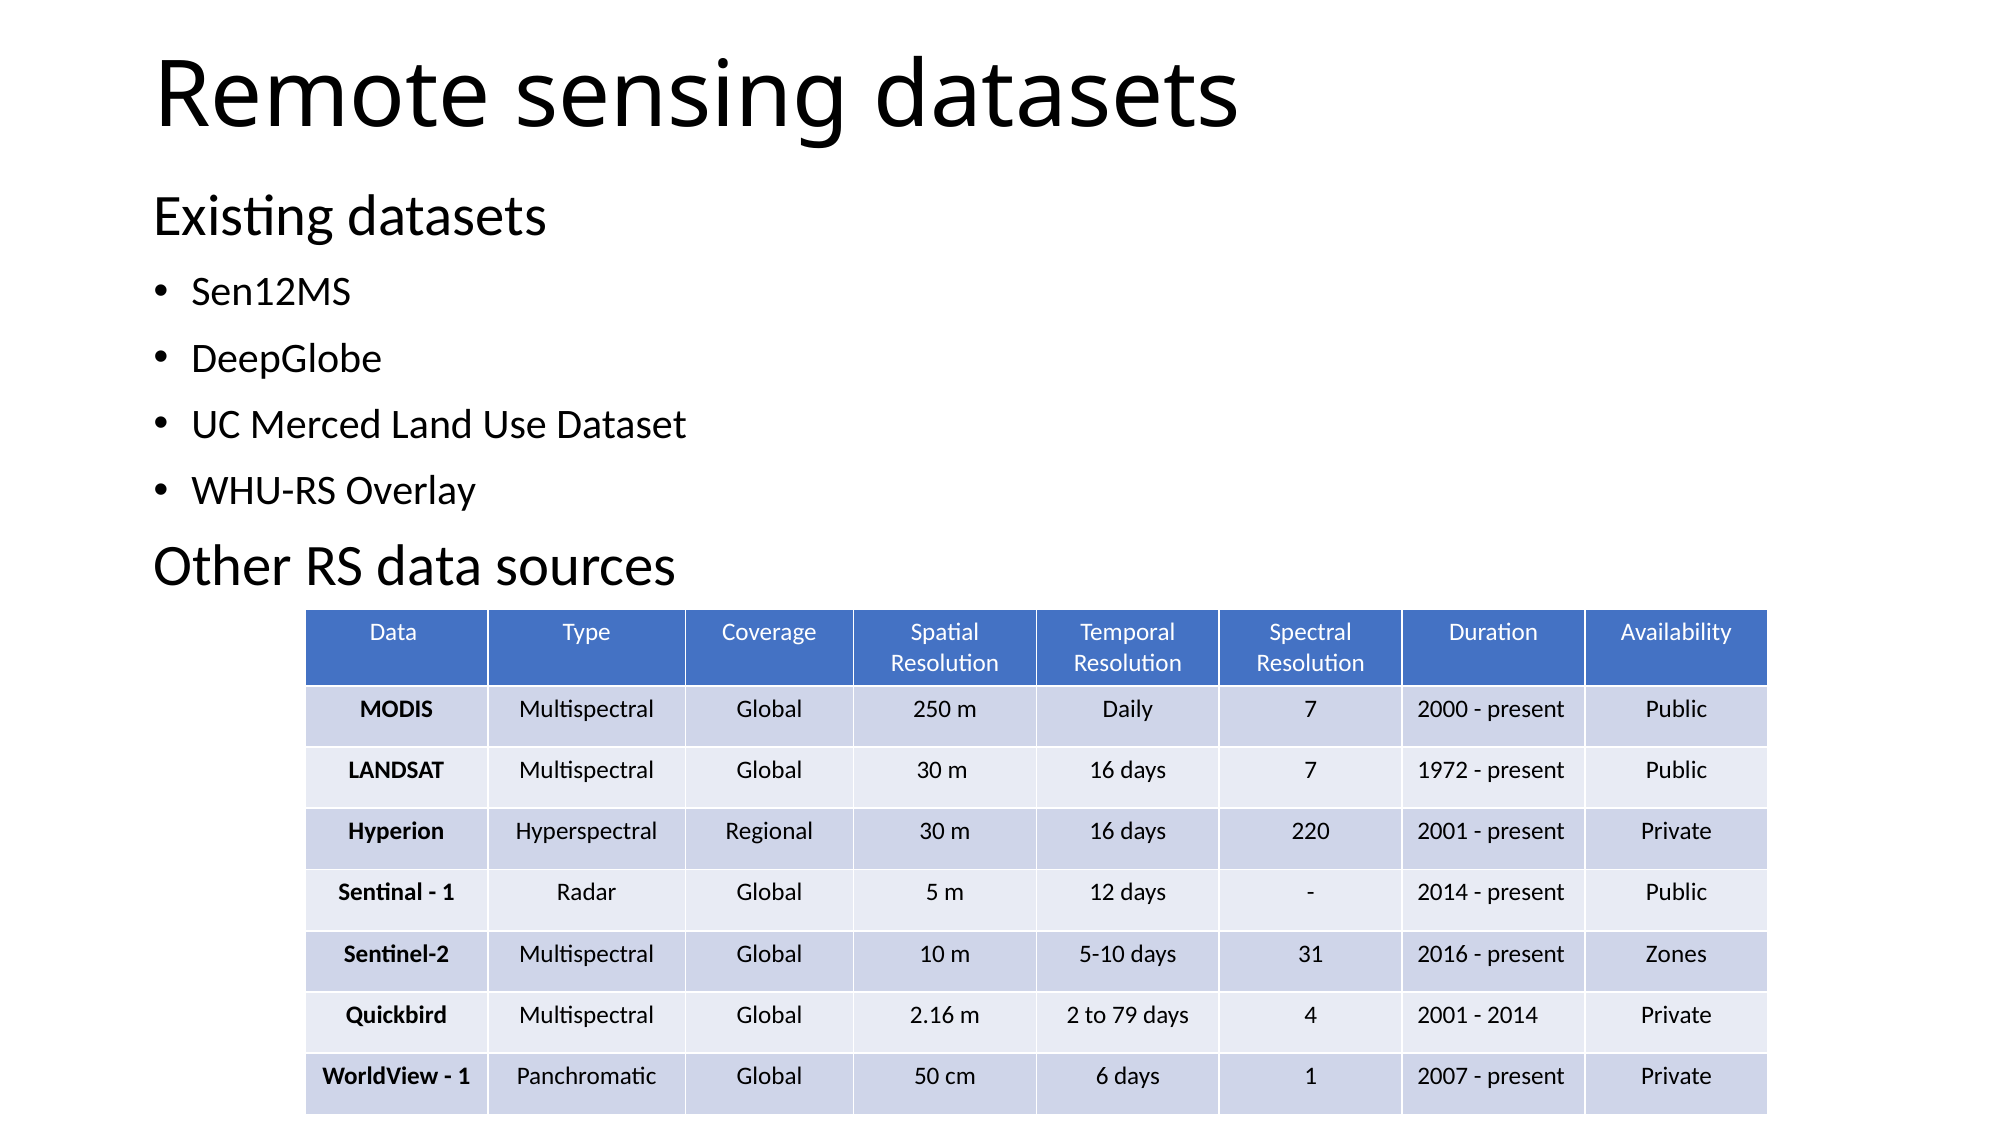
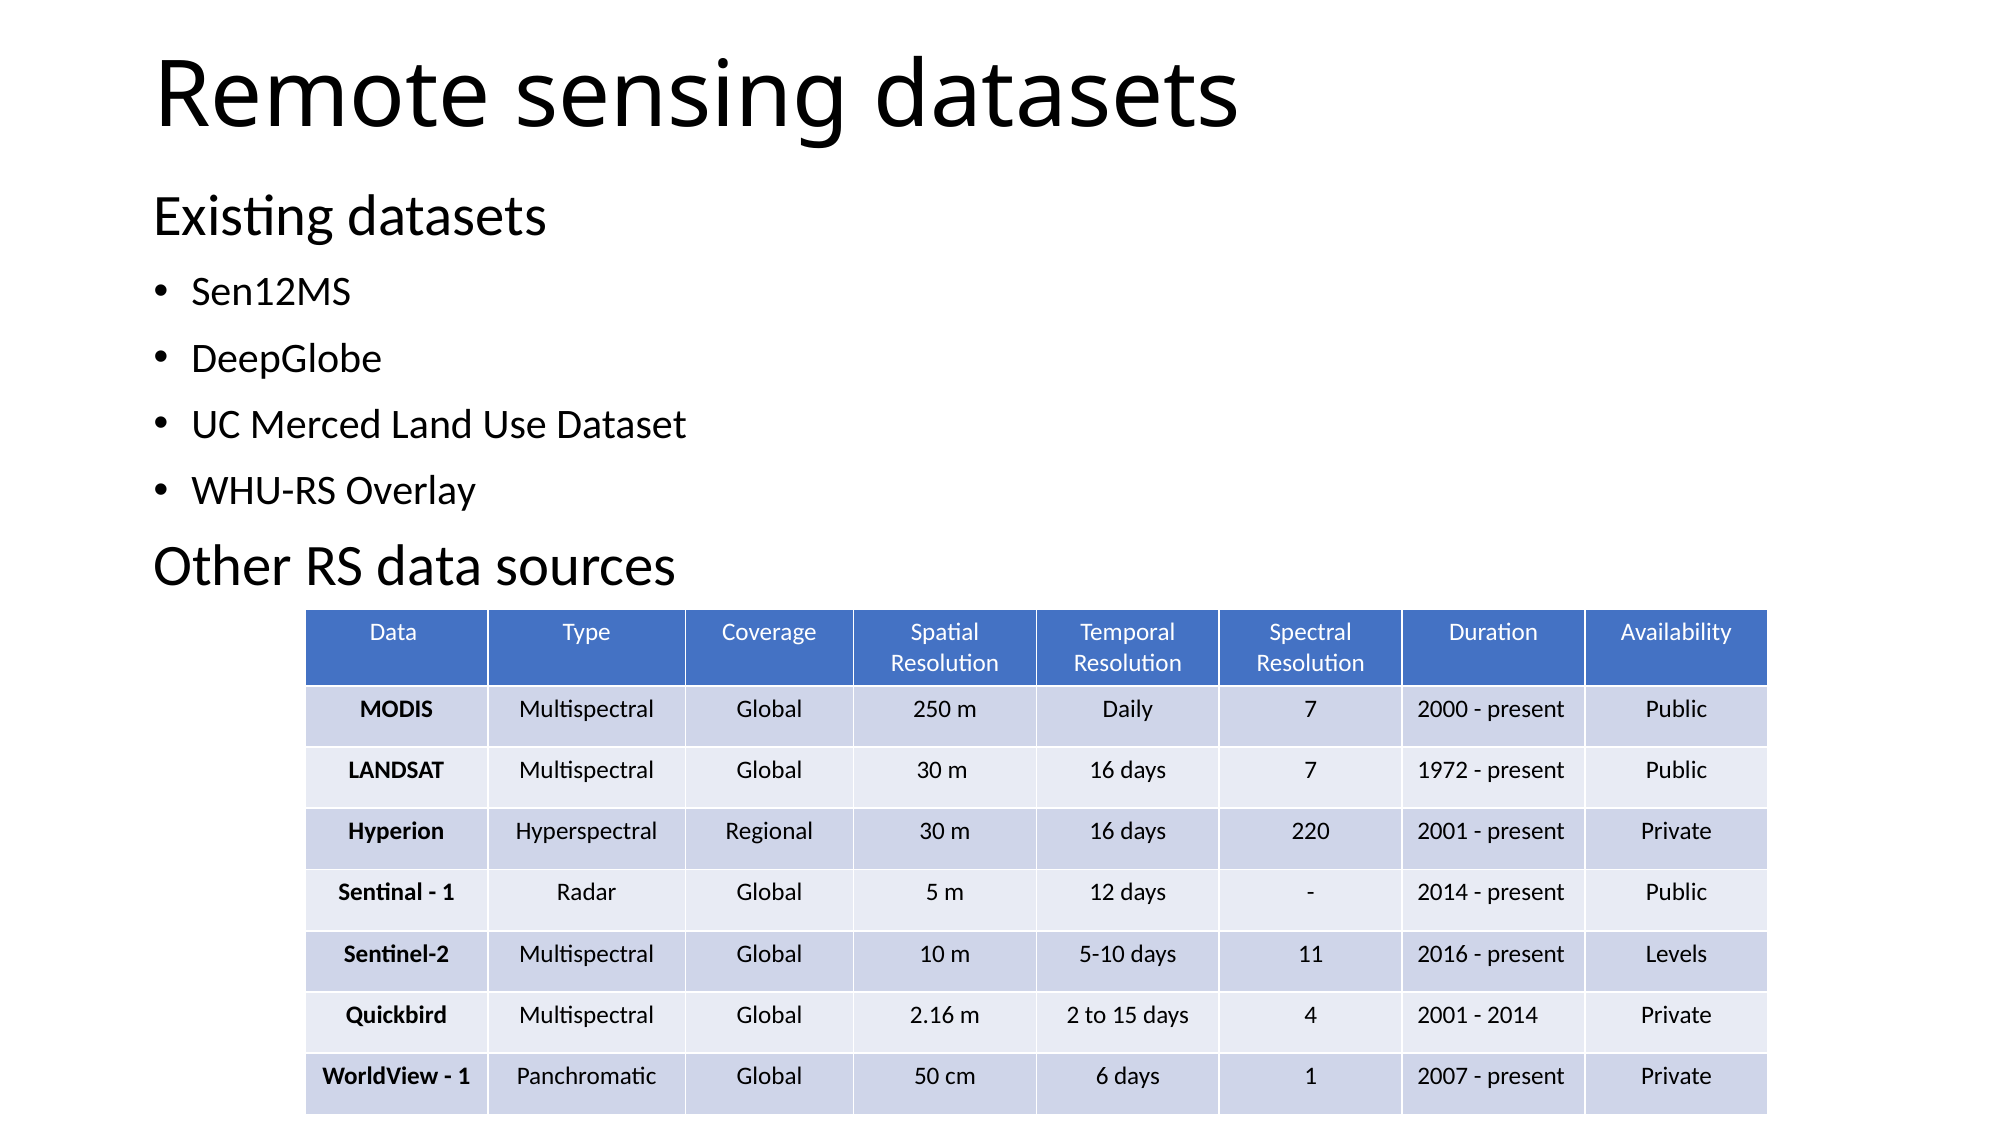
31: 31 -> 11
Zones: Zones -> Levels
79: 79 -> 15
